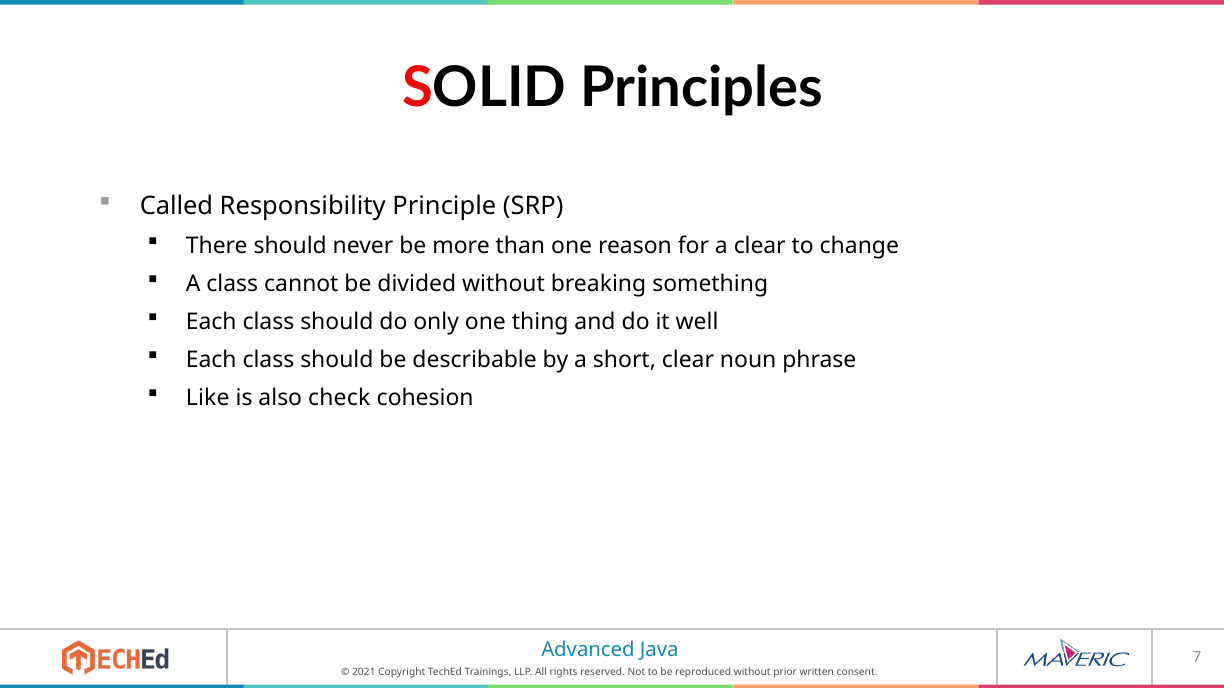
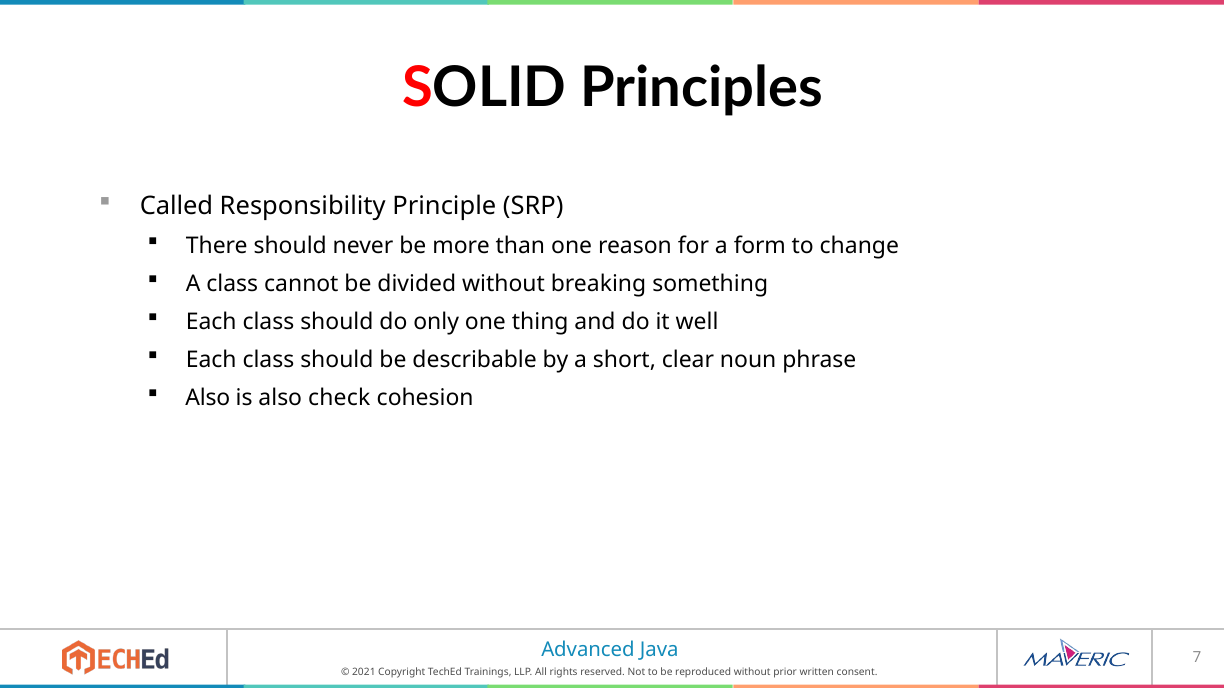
a clear: clear -> form
Like at (208, 398): Like -> Also
